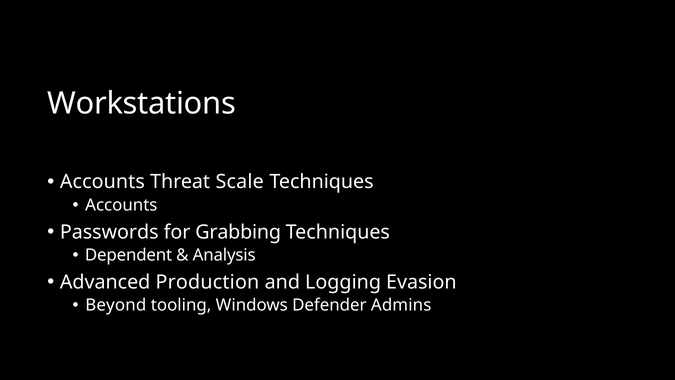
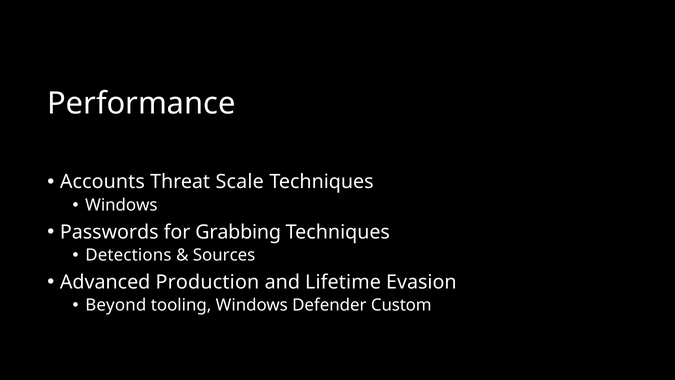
Workstations: Workstations -> Performance
Accounts at (121, 205): Accounts -> Windows
Dependent: Dependent -> Detections
Analysis: Analysis -> Sources
Logging: Logging -> Lifetime
Admins: Admins -> Custom
